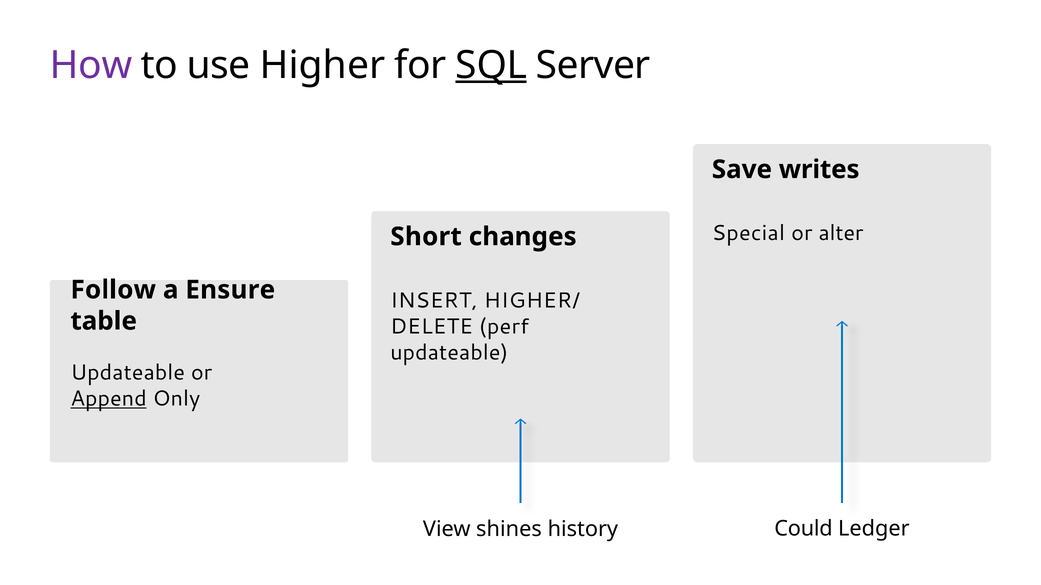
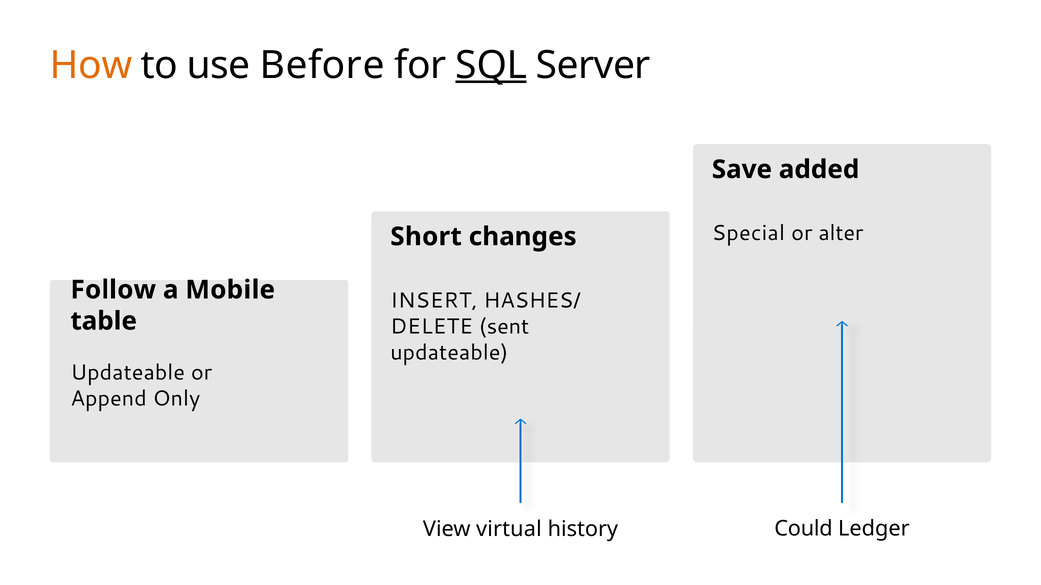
How colour: purple -> orange
Higher: Higher -> Before
writes: writes -> added
Ensure: Ensure -> Mobile
HIGHER/: HIGHER/ -> HASHES/
perf: perf -> sent
Append underline: present -> none
shines: shines -> virtual
